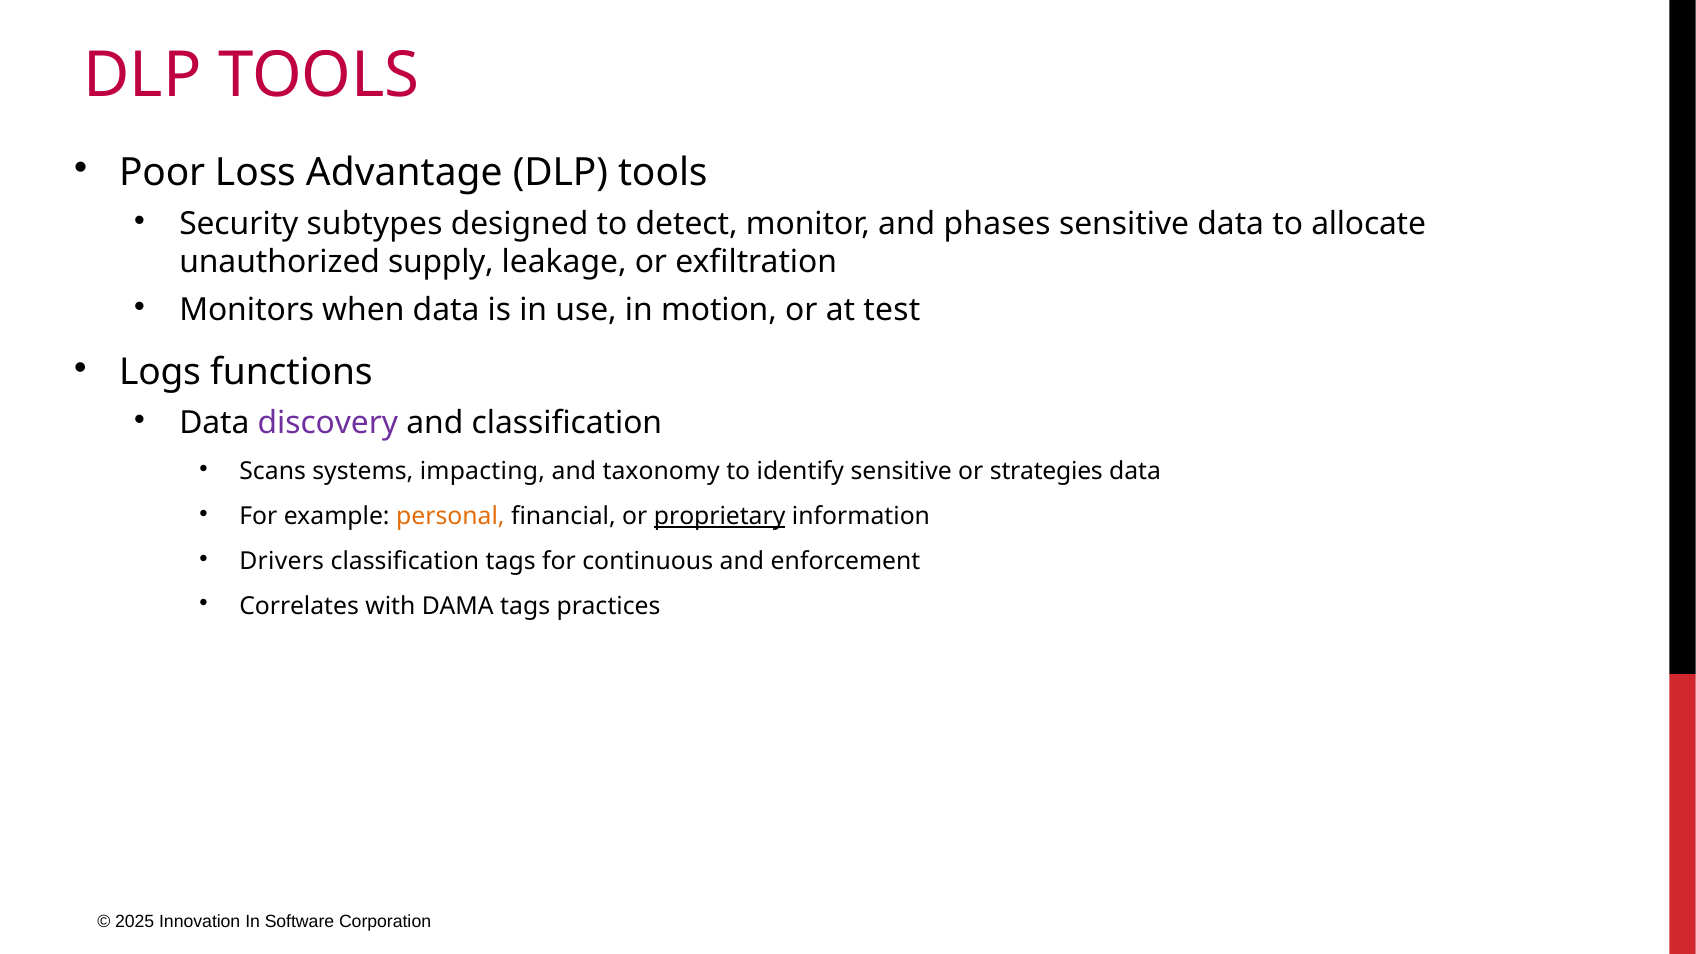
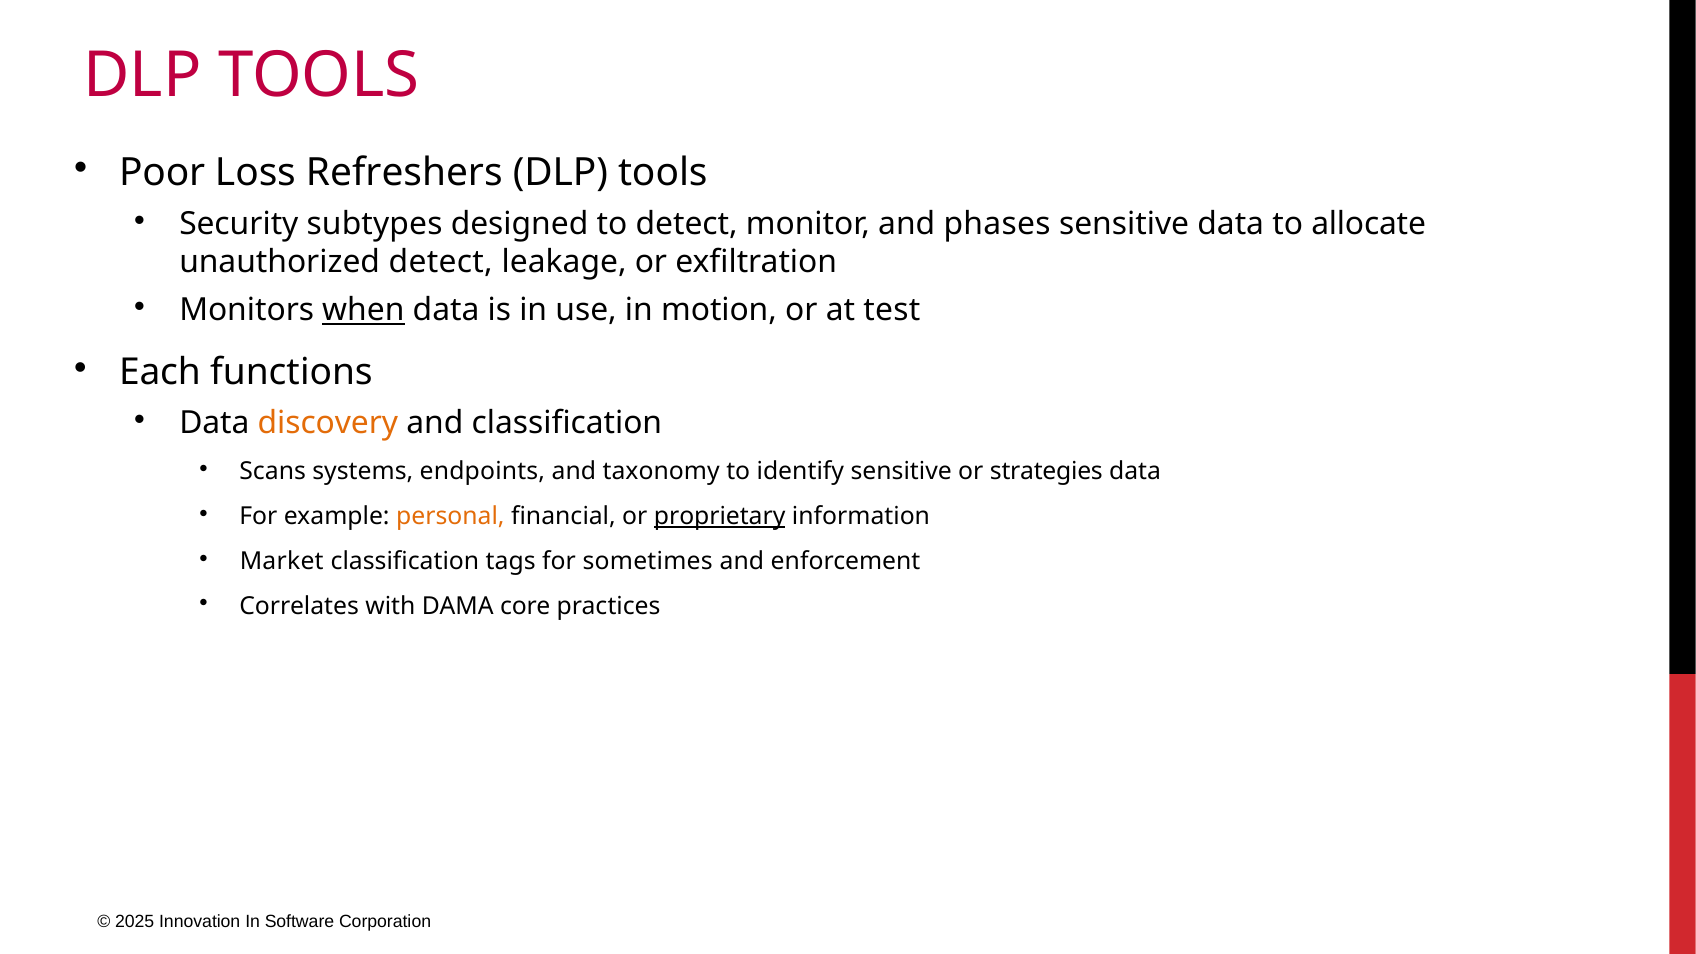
Advantage: Advantage -> Refreshers
unauthorized supply: supply -> detect
when underline: none -> present
Logs: Logs -> Each
discovery colour: purple -> orange
impacting: impacting -> endpoints
Drivers: Drivers -> Market
continuous: continuous -> sometimes
DAMA tags: tags -> core
